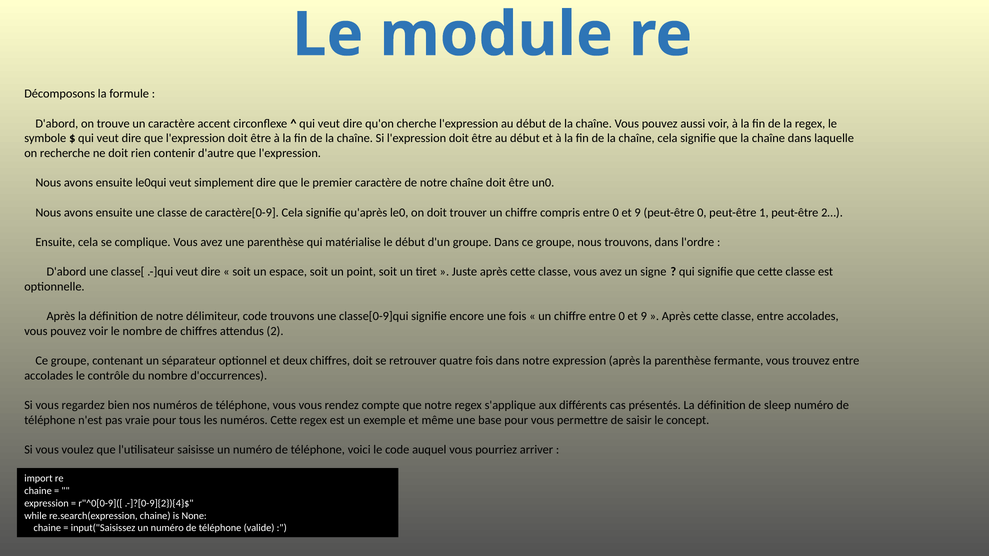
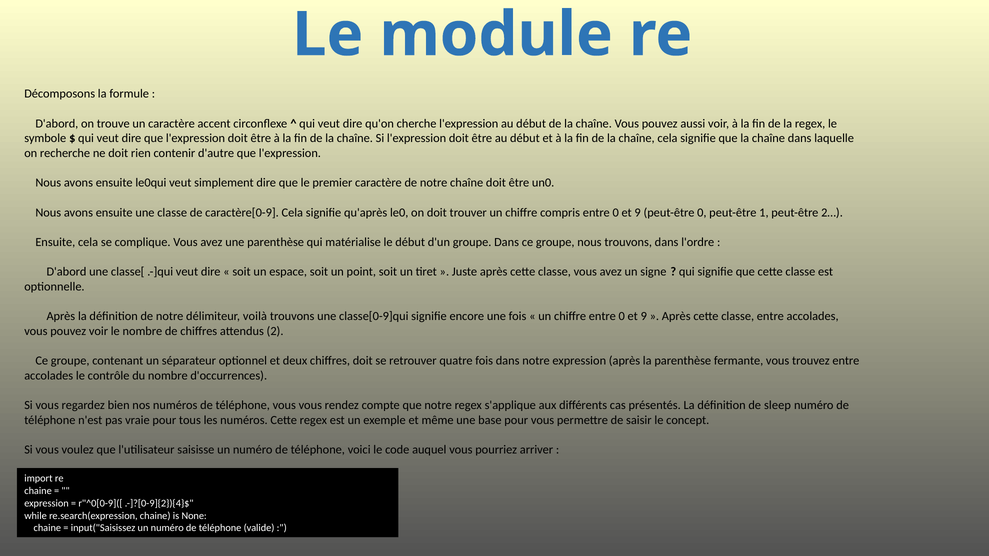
délimiteur code: code -> voilà
